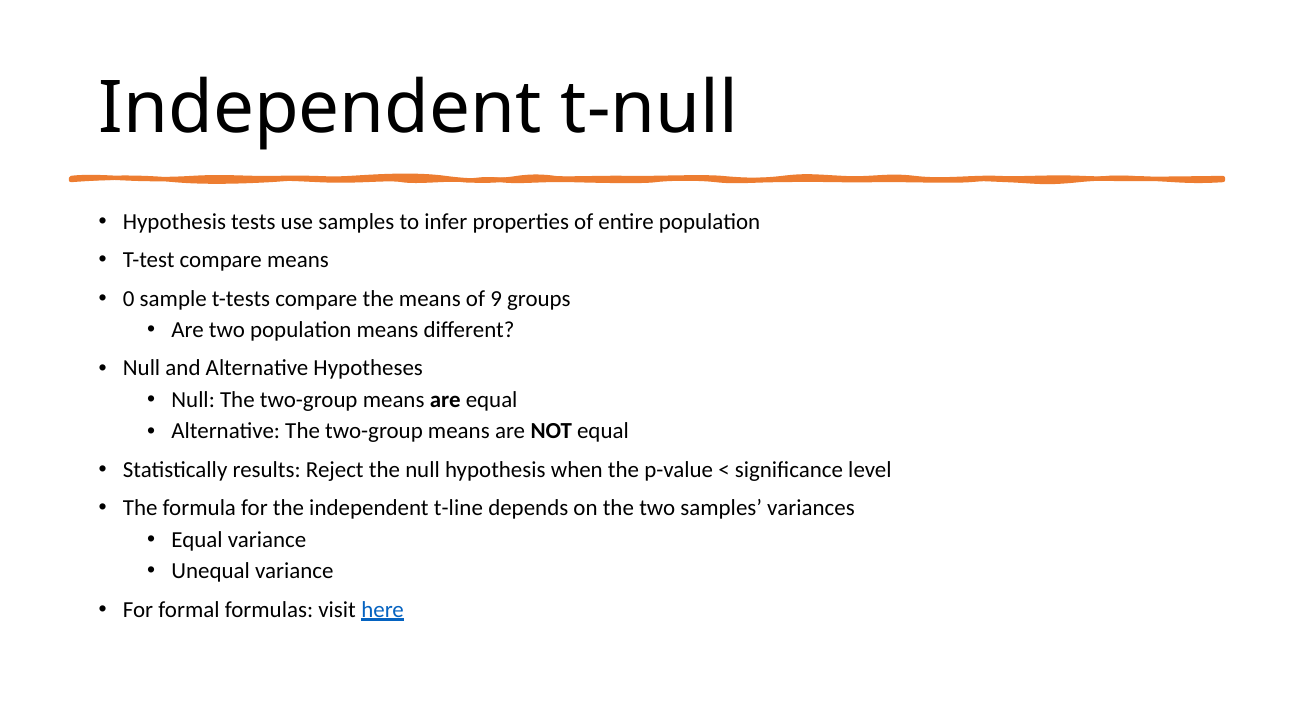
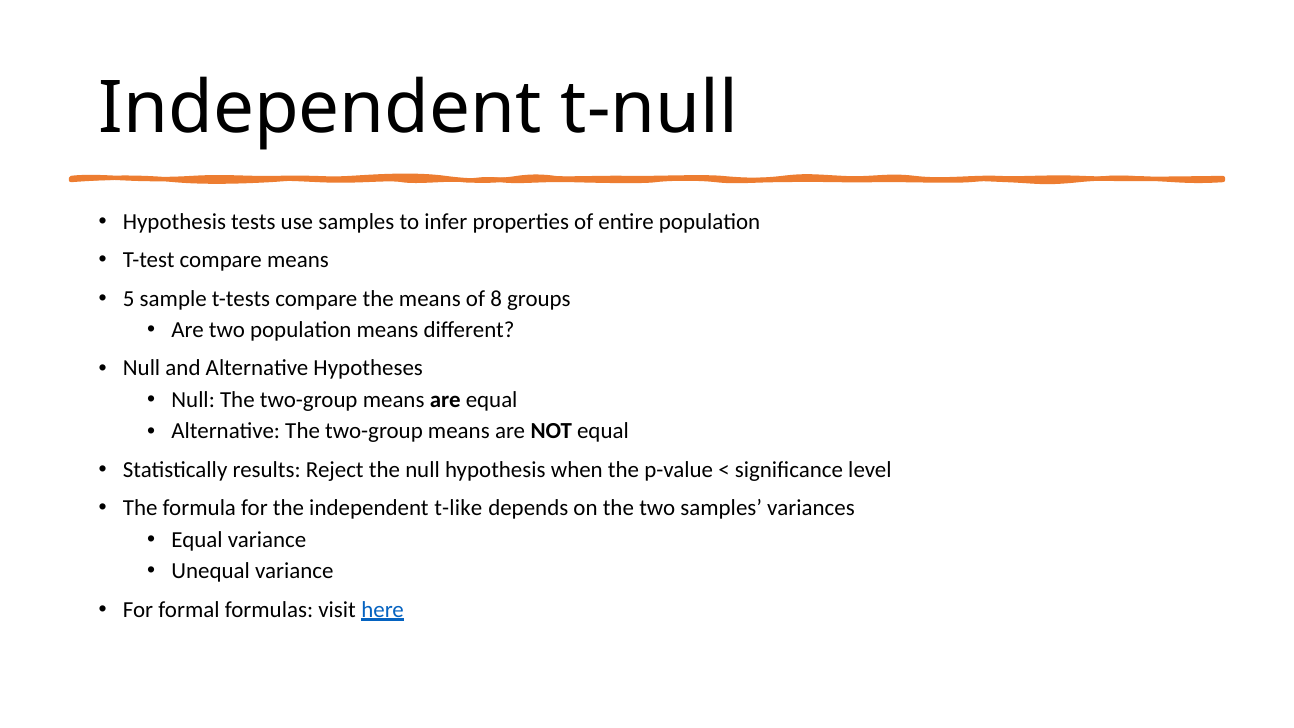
0: 0 -> 5
9: 9 -> 8
t-line: t-line -> t-like
